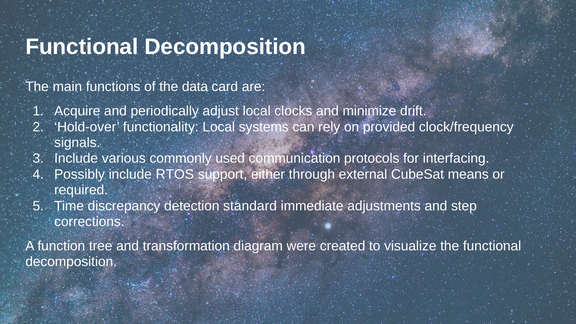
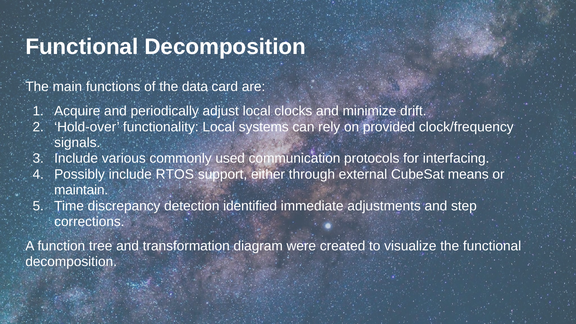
required: required -> maintain
standard: standard -> identified
